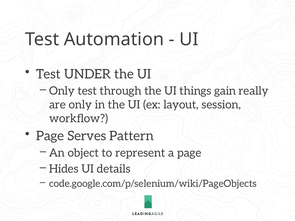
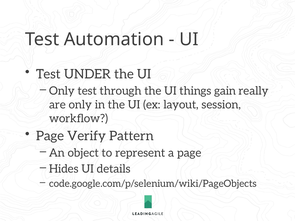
Serves: Serves -> Verify
